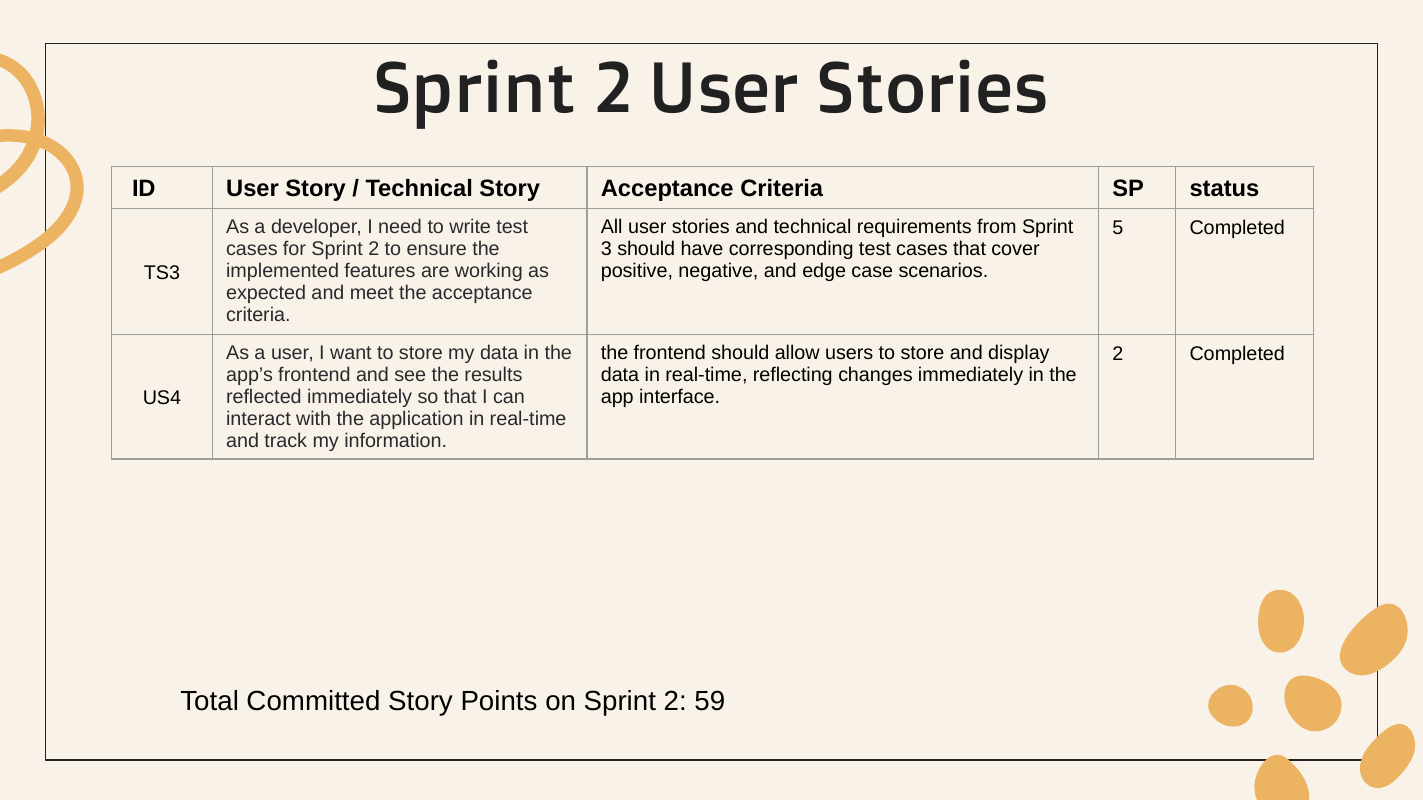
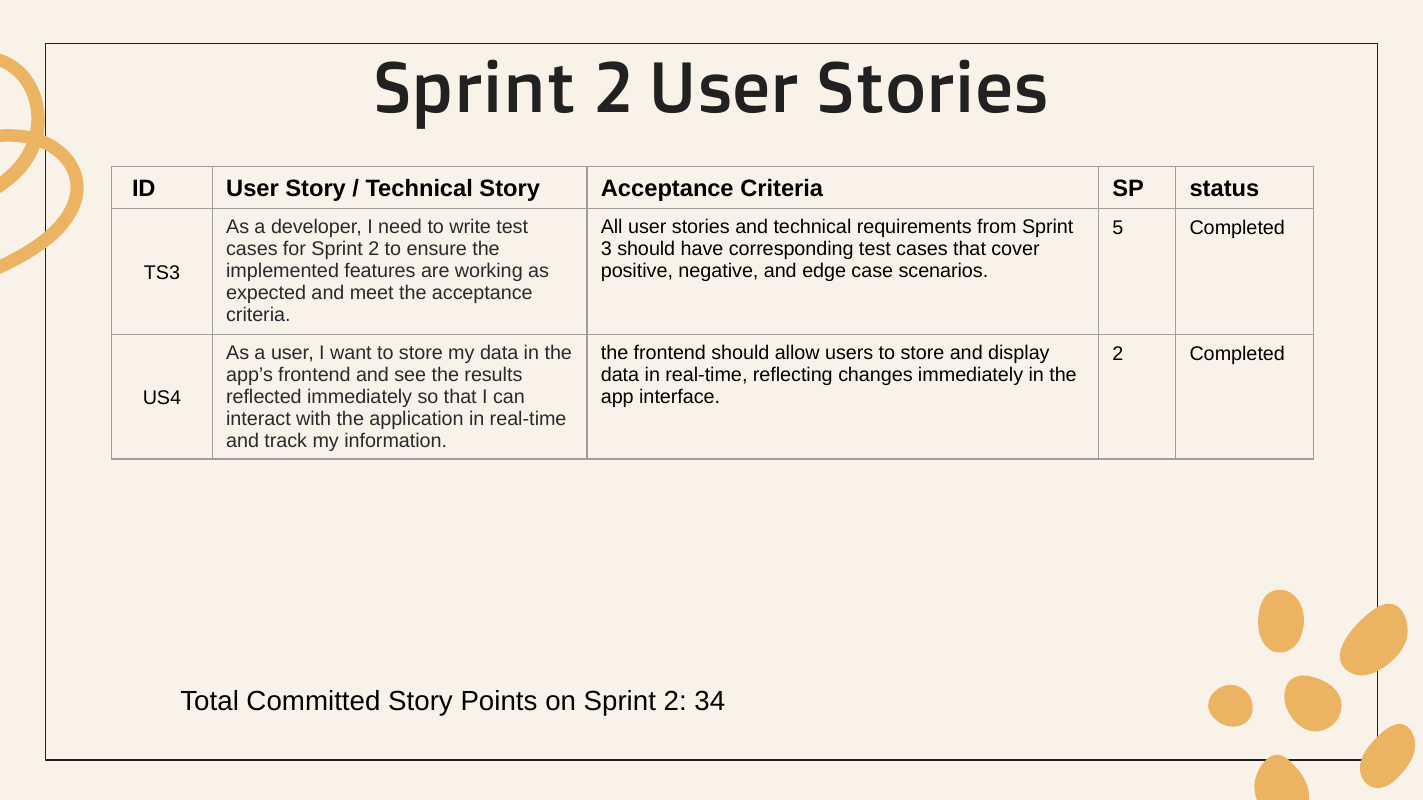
59: 59 -> 34
